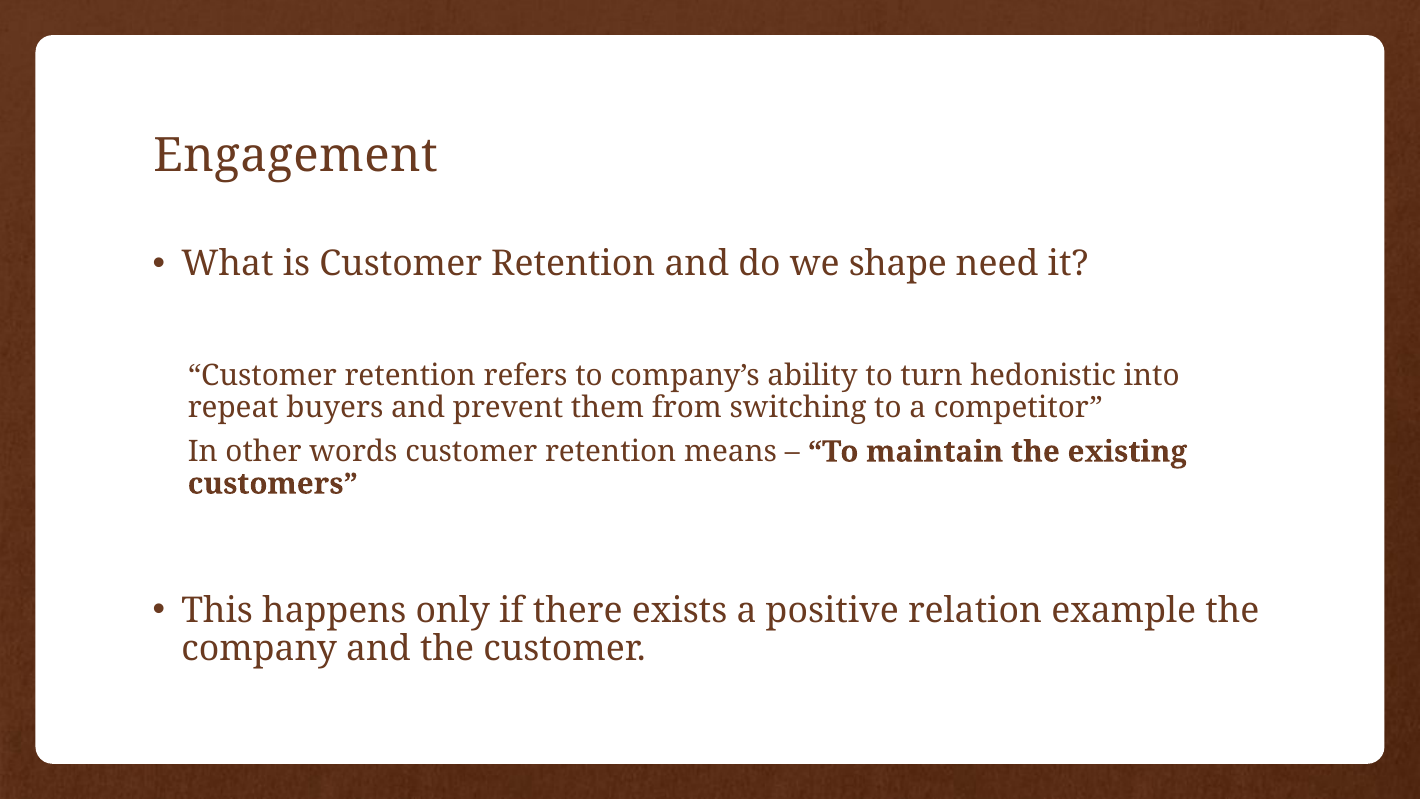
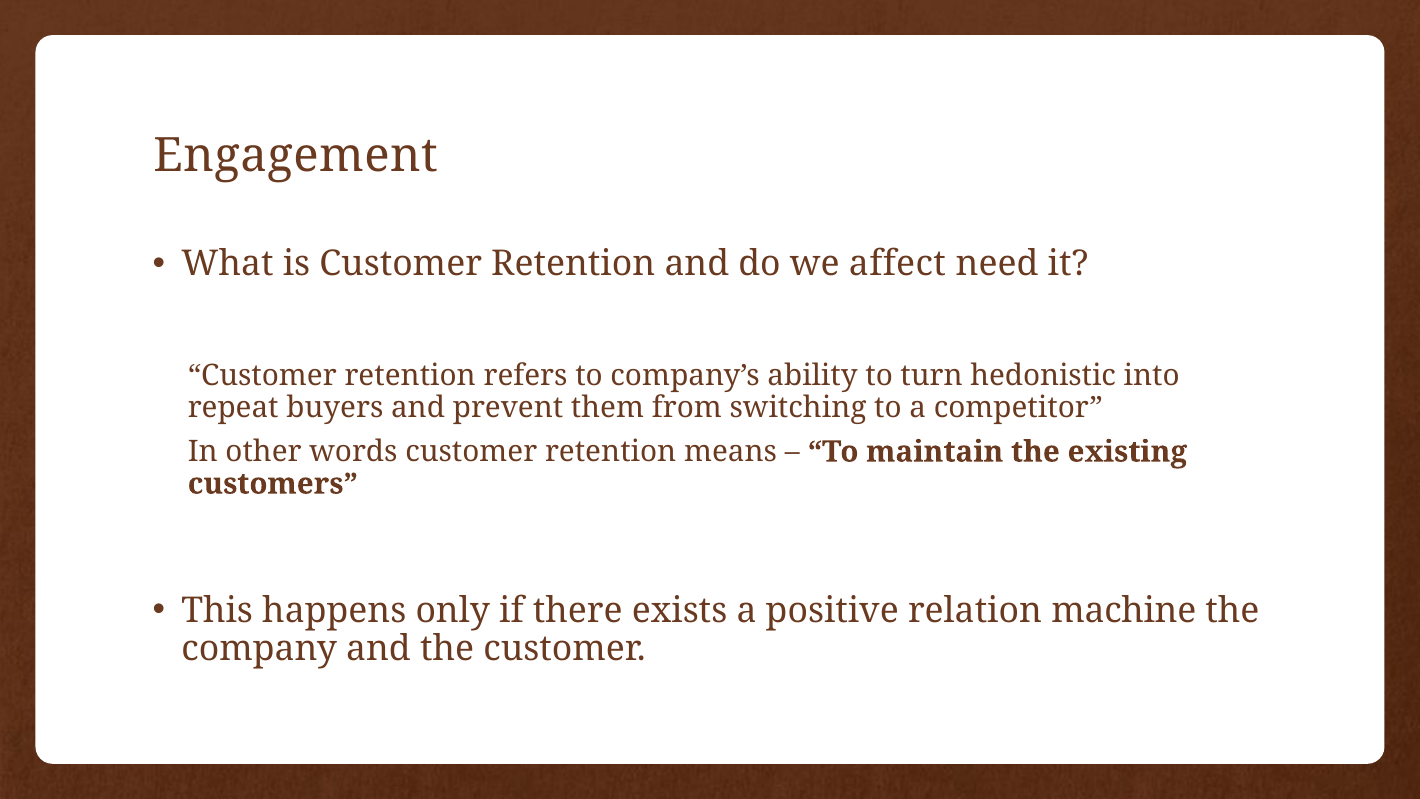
shape: shape -> affect
example: example -> machine
